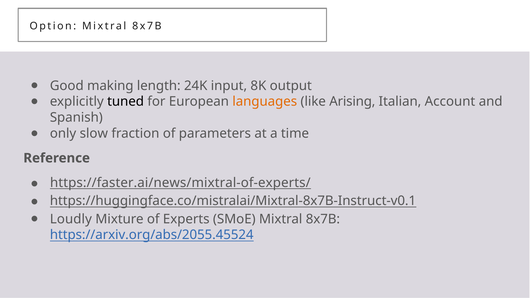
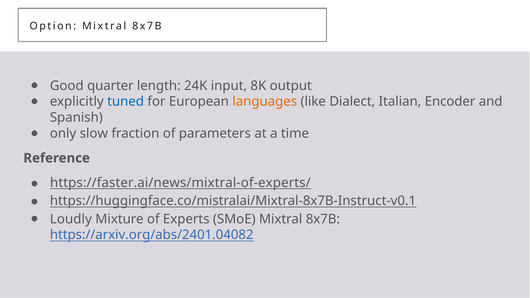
making: making -> quarter
tuned colour: black -> blue
Arising: Arising -> Dialect
Account: Account -> Encoder
https://arxiv.org/abs/2055.45524: https://arxiv.org/abs/2055.45524 -> https://arxiv.org/abs/2401.04082
